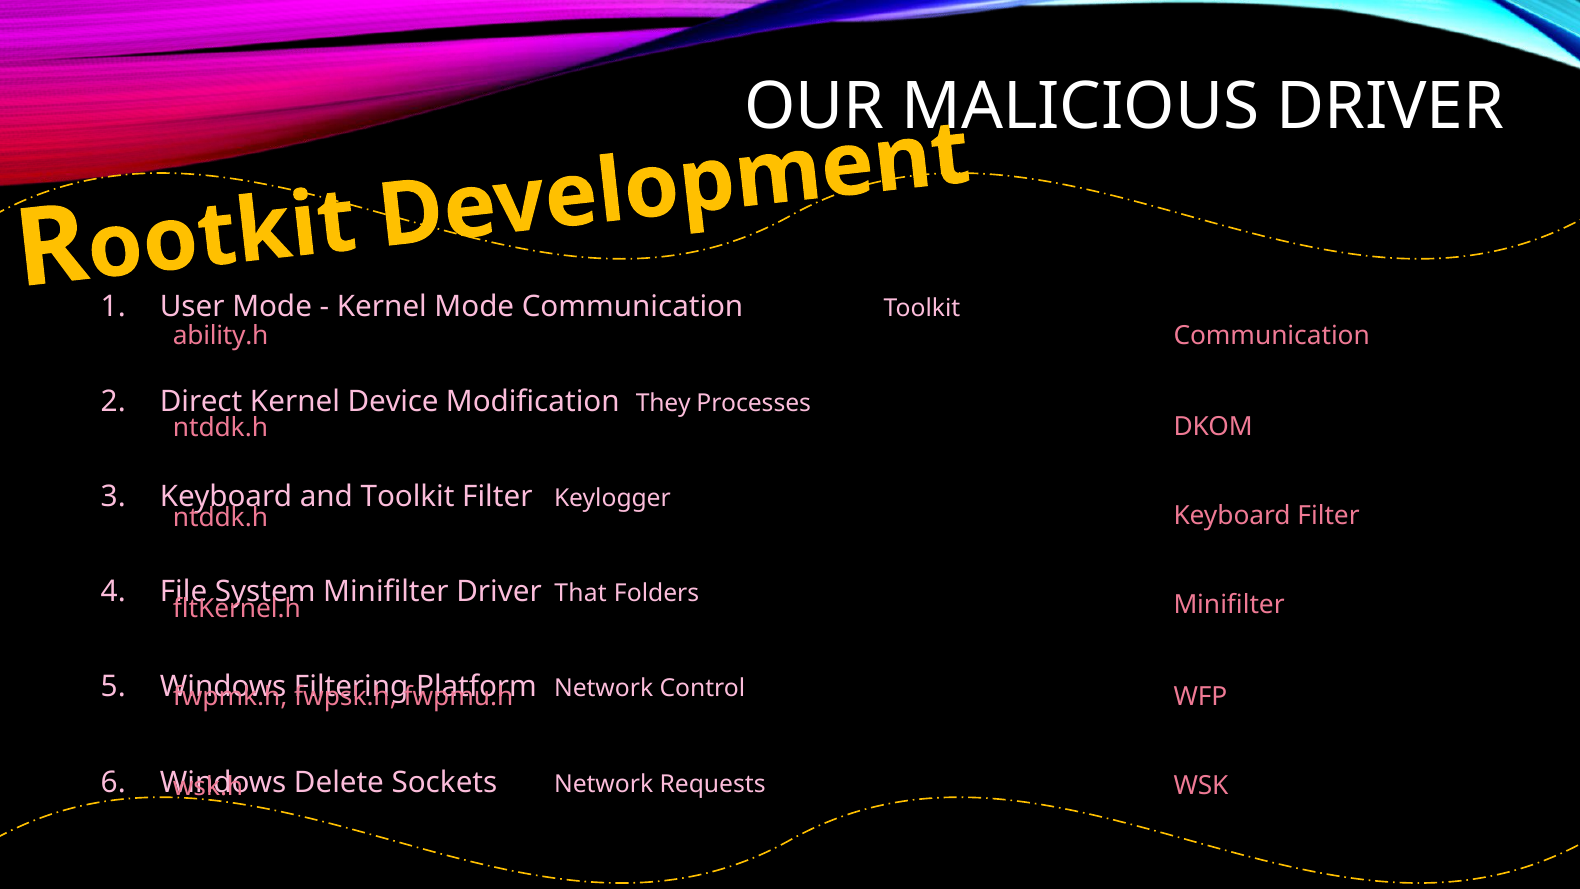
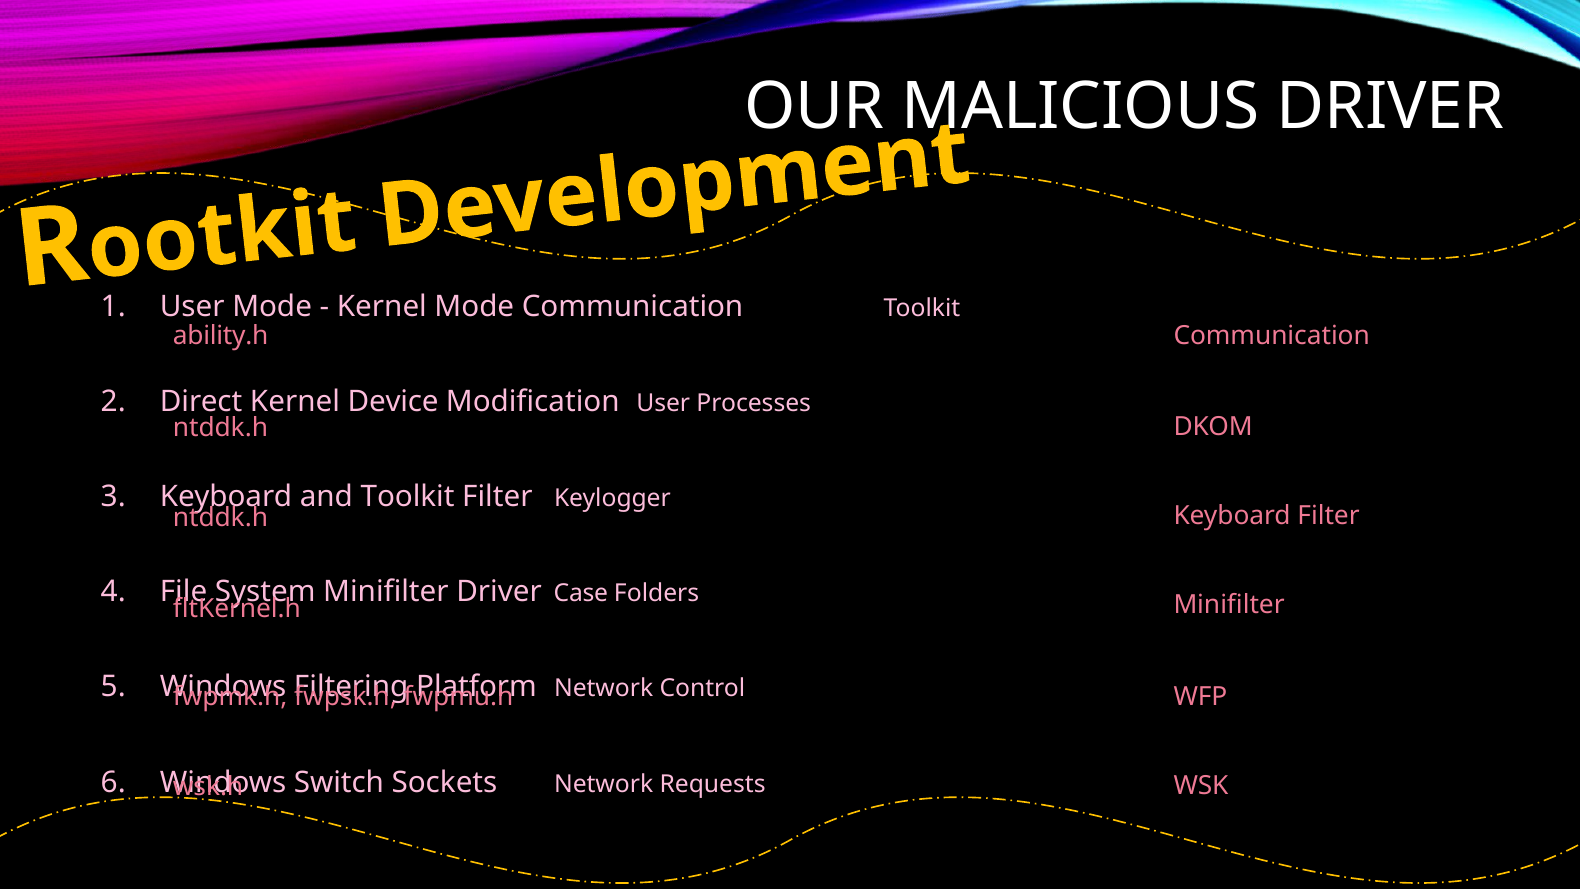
Modification They: They -> User
That: That -> Case
Delete: Delete -> Switch
